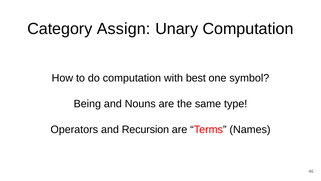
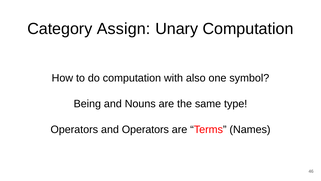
best: best -> also
and Recursion: Recursion -> Operators
